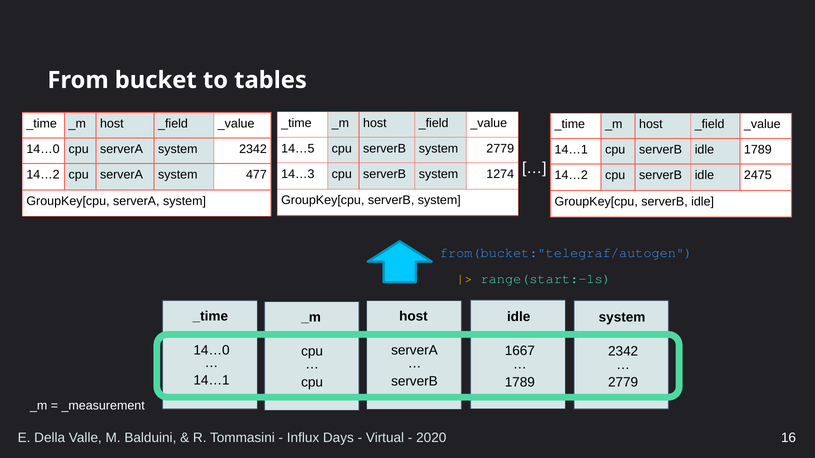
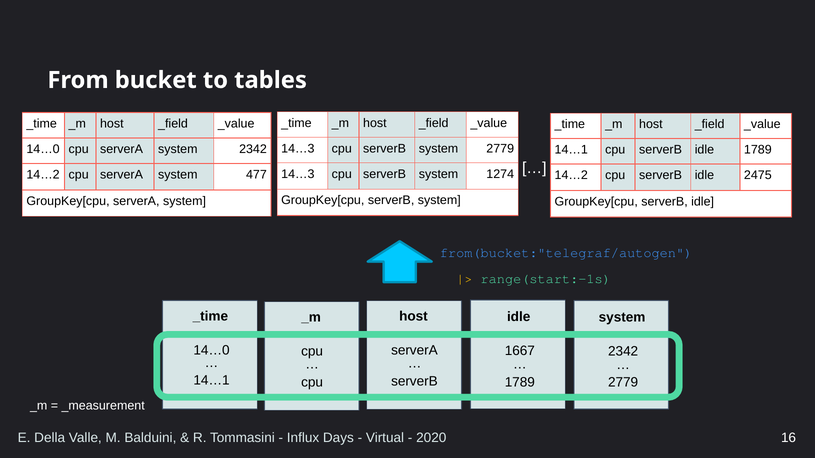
14…5 at (298, 149): 14…5 -> 14…3
